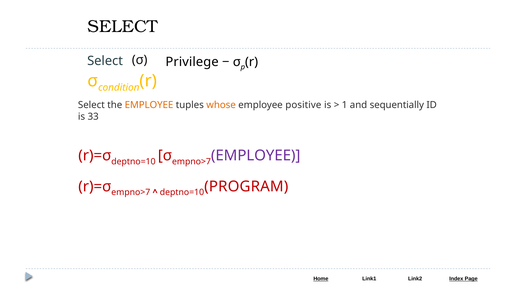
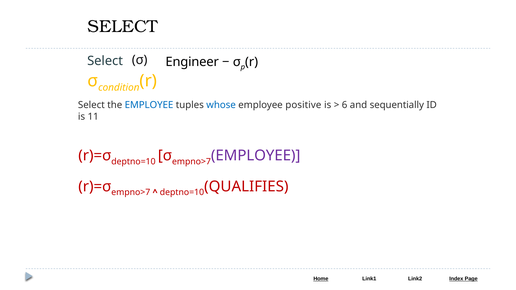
Privilege: Privilege -> Engineer
EMPLOYEE at (149, 105) colour: orange -> blue
whose colour: orange -> blue
1: 1 -> 6
33: 33 -> 11
PROGRAM: PROGRAM -> QUALIFIES
